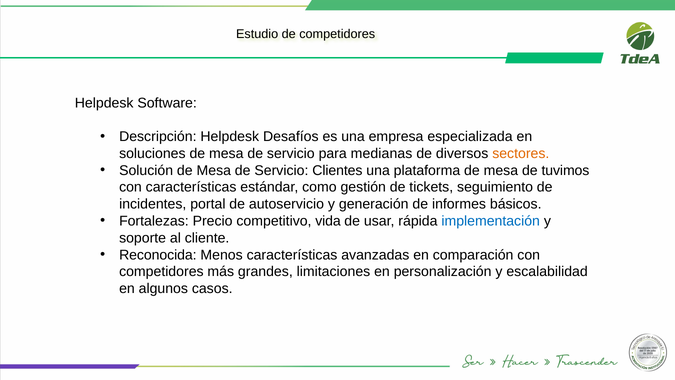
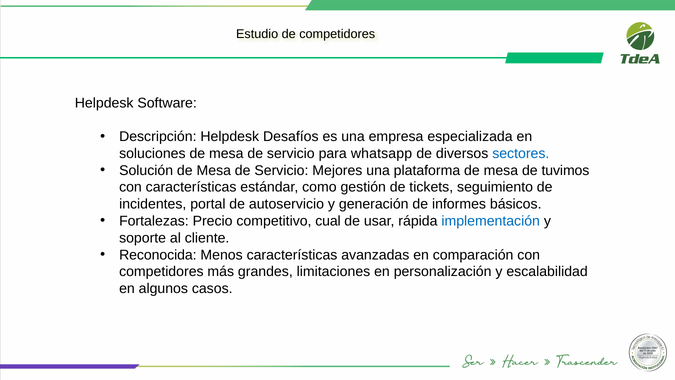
medianas: medianas -> whatsapp
sectores colour: orange -> blue
Clientes: Clientes -> Mejores
vida: vida -> cual
